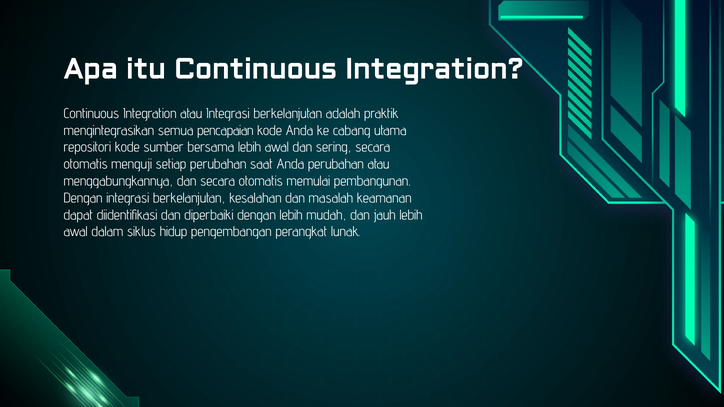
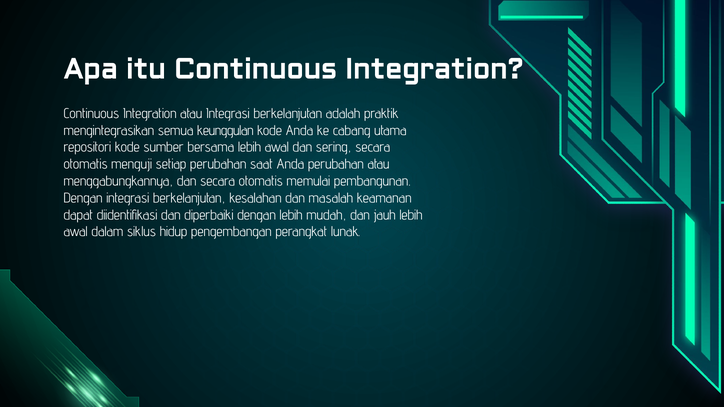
pencapaian: pencapaian -> keunggulan
